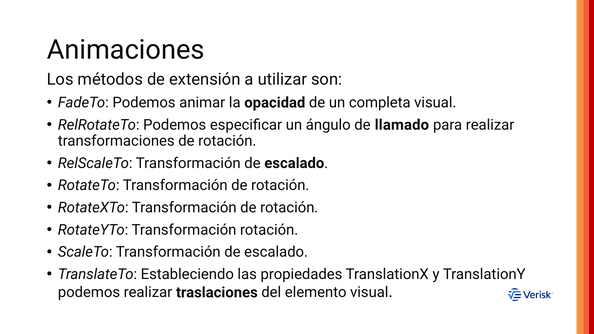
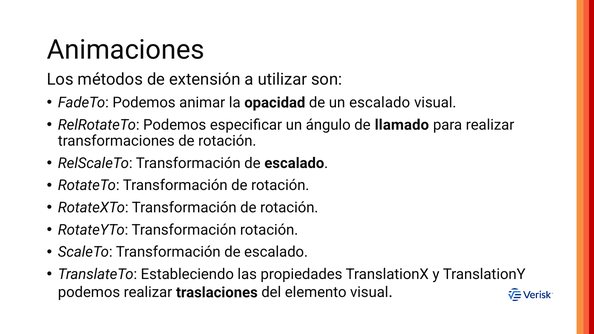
un completa: completa -> escalado
